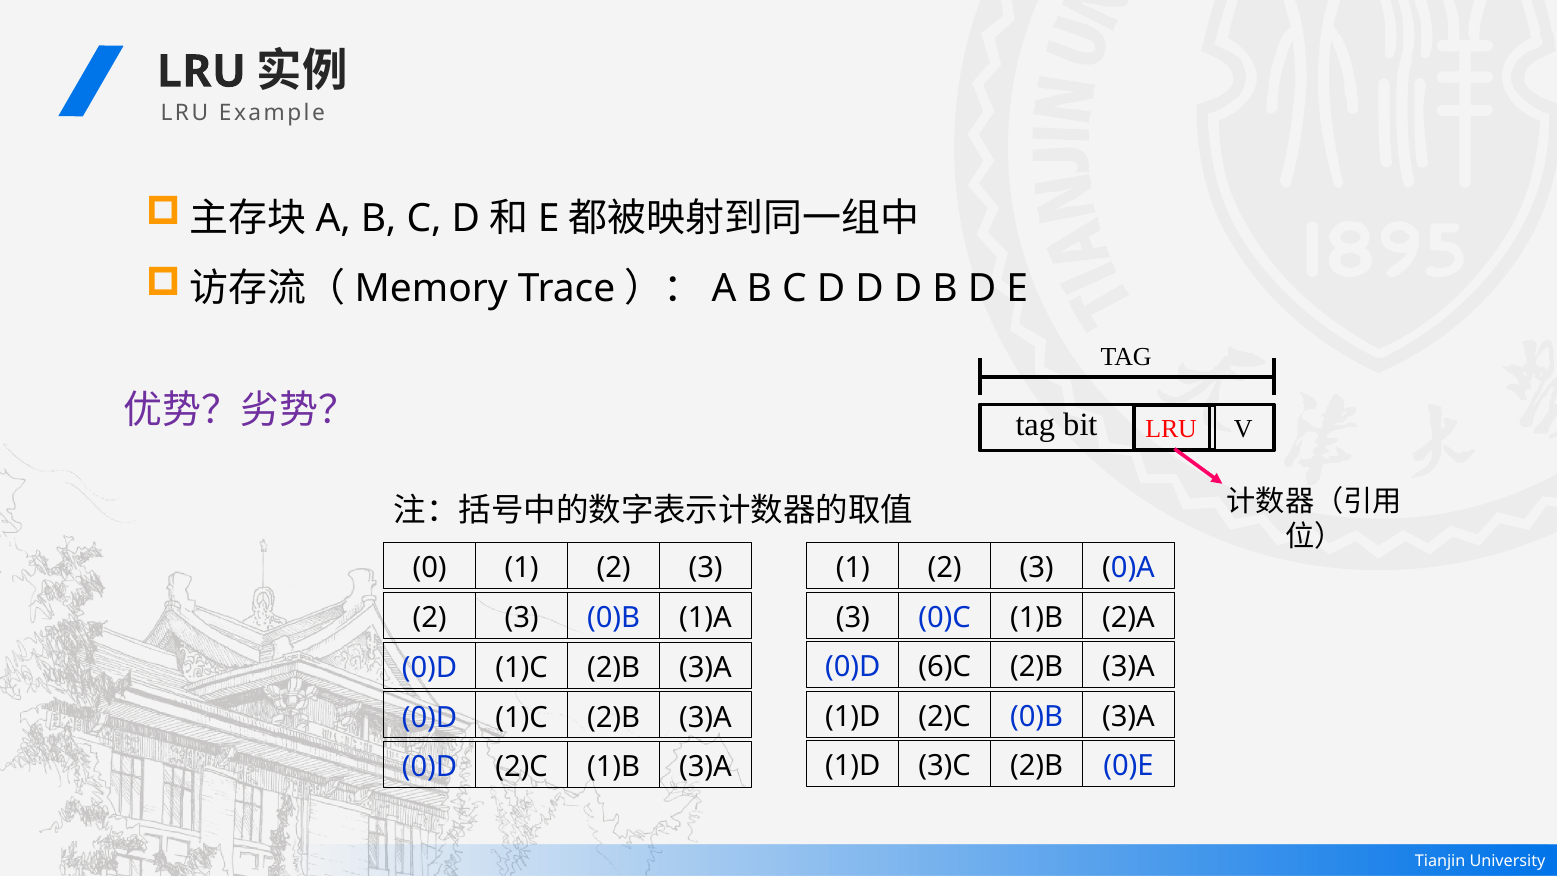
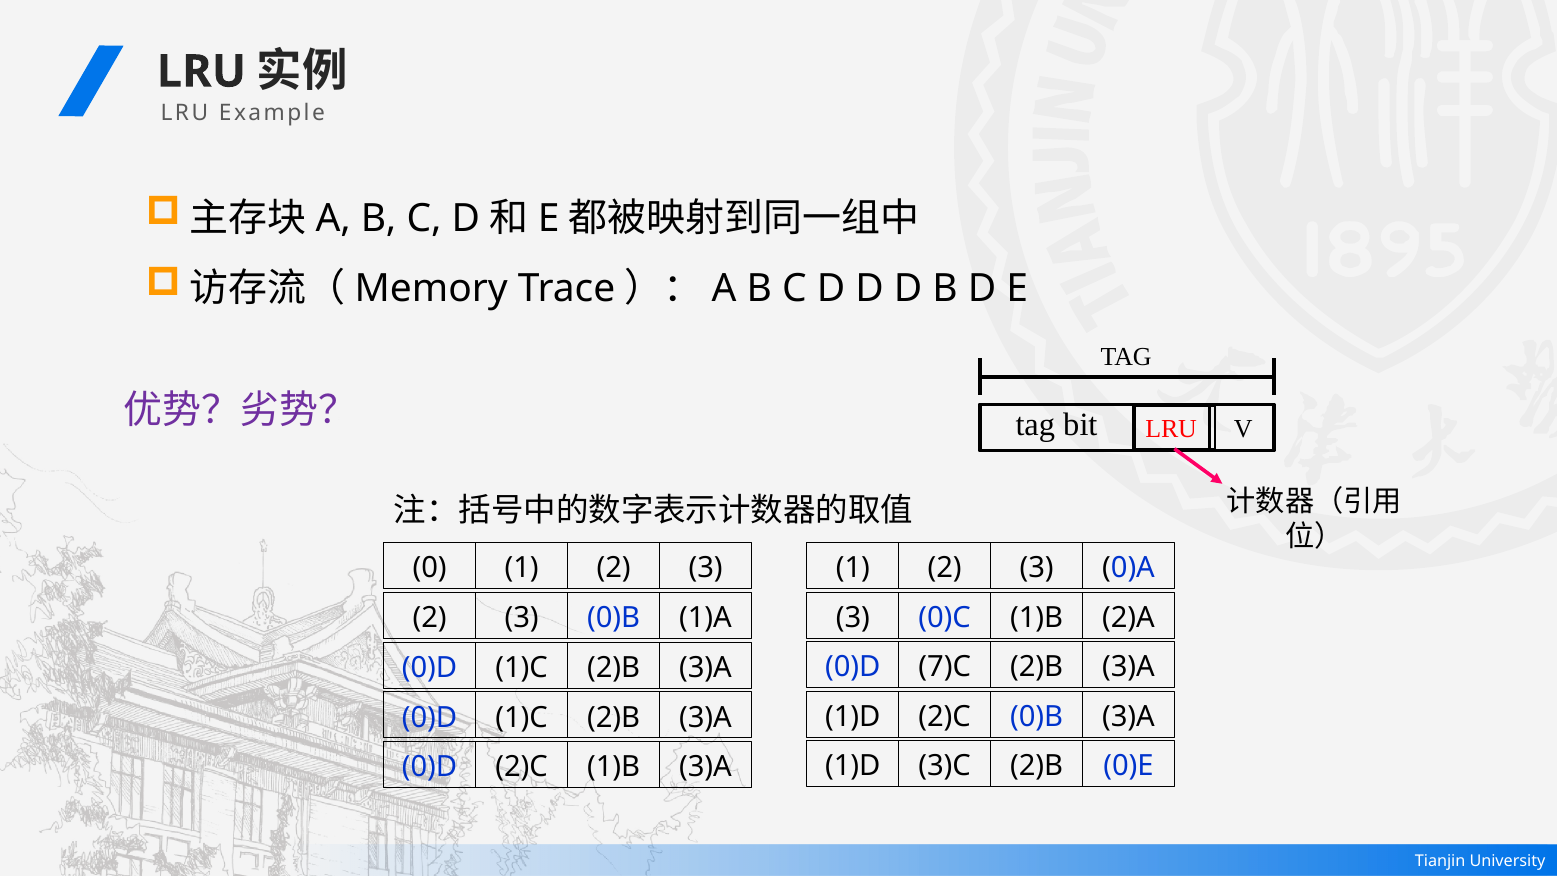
6)C: 6)C -> 7)C
